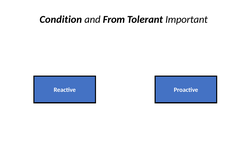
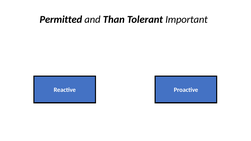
Condition: Condition -> Permitted
From: From -> Than
